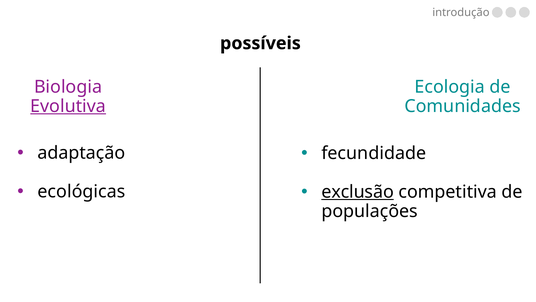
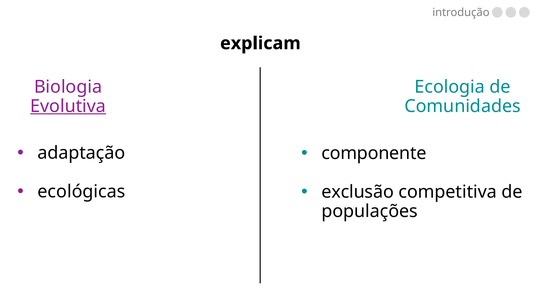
possíveis: possíveis -> explicam
fecundidade: fecundidade -> componente
exclusão underline: present -> none
